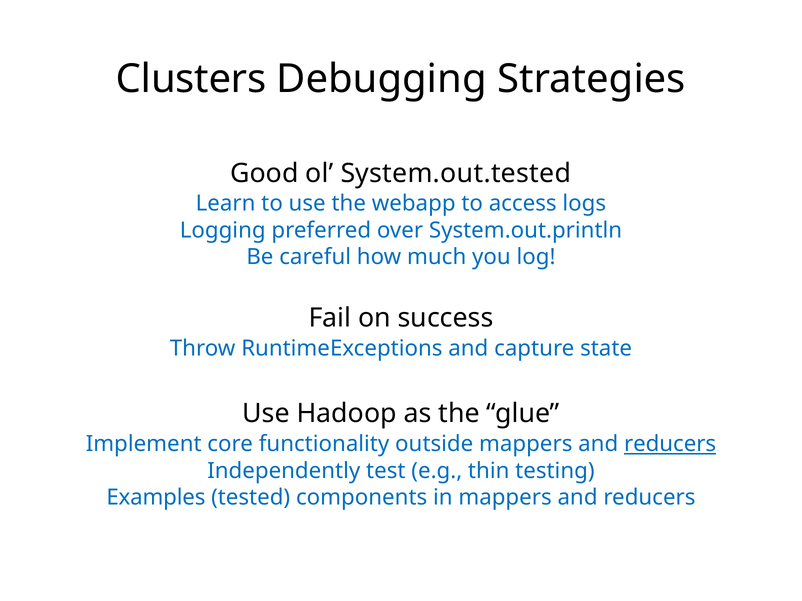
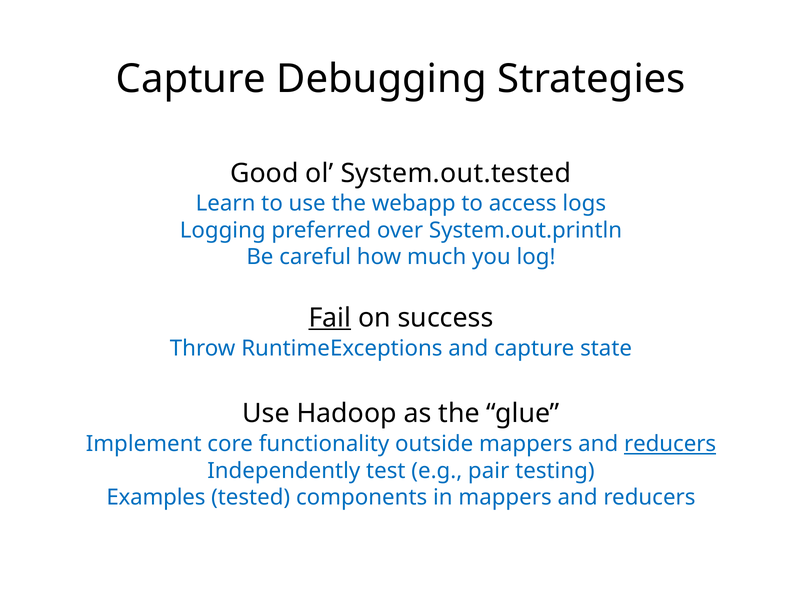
Clusters at (191, 79): Clusters -> Capture
Fail underline: none -> present
thin: thin -> pair
